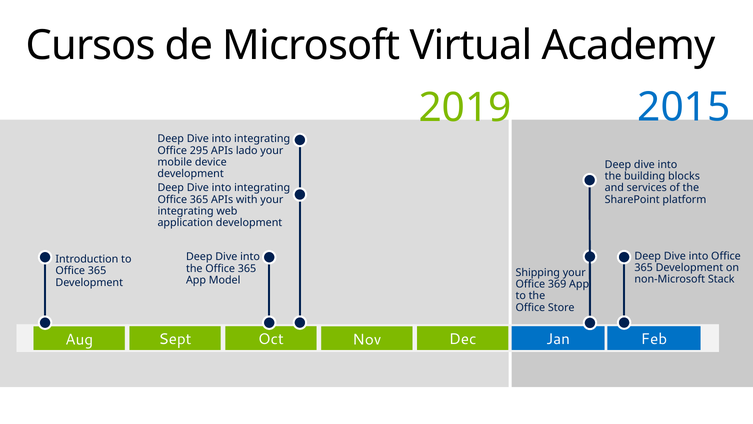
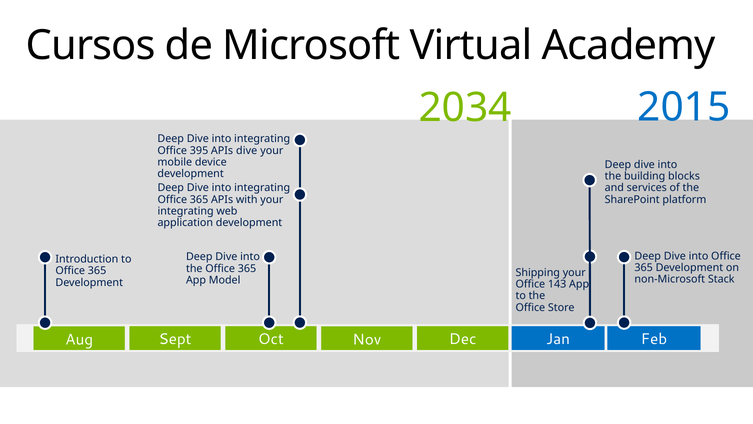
2019: 2019 -> 2034
295: 295 -> 395
APIs lado: lado -> dive
369: 369 -> 143
